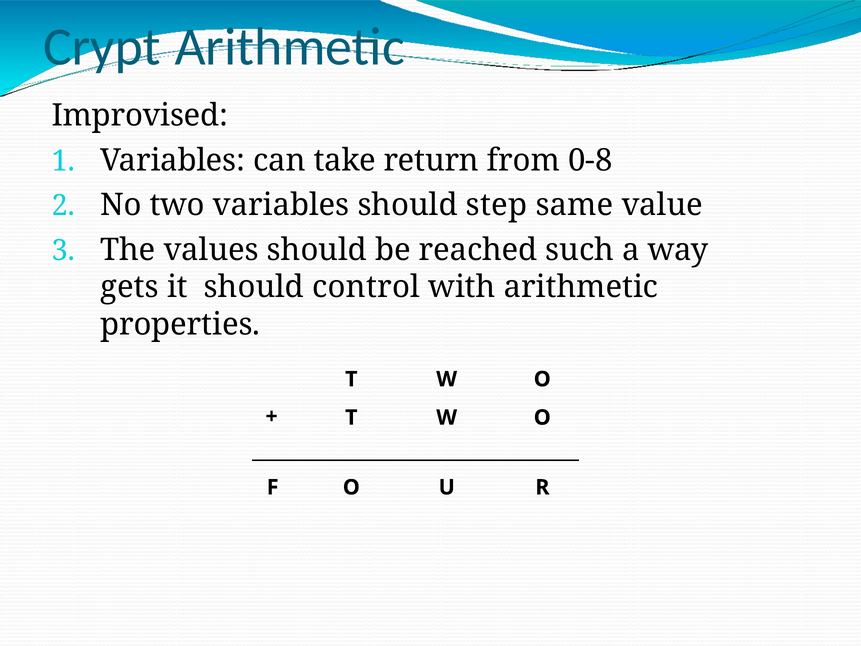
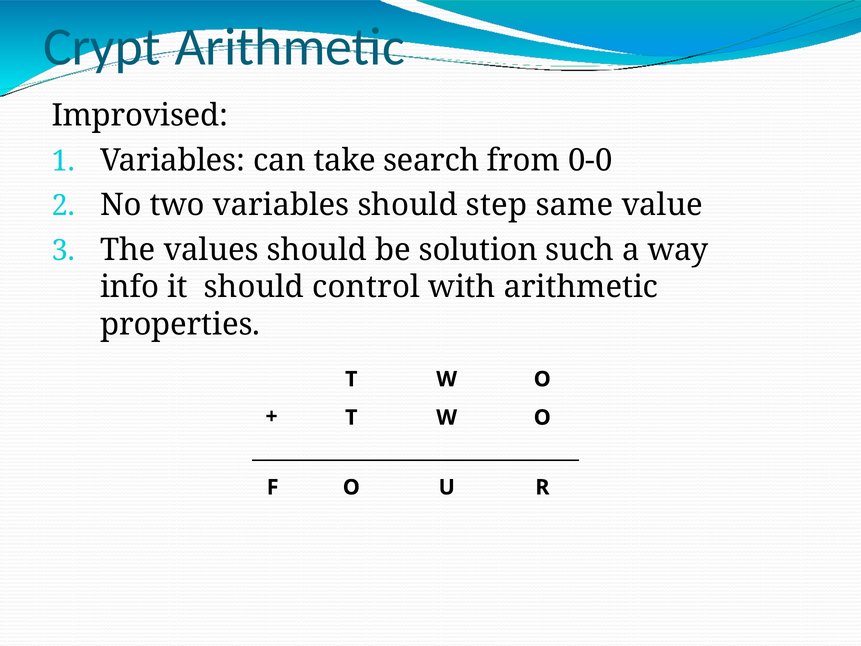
return: return -> search
0-8: 0-8 -> 0-0
reached: reached -> solution
gets: gets -> info
